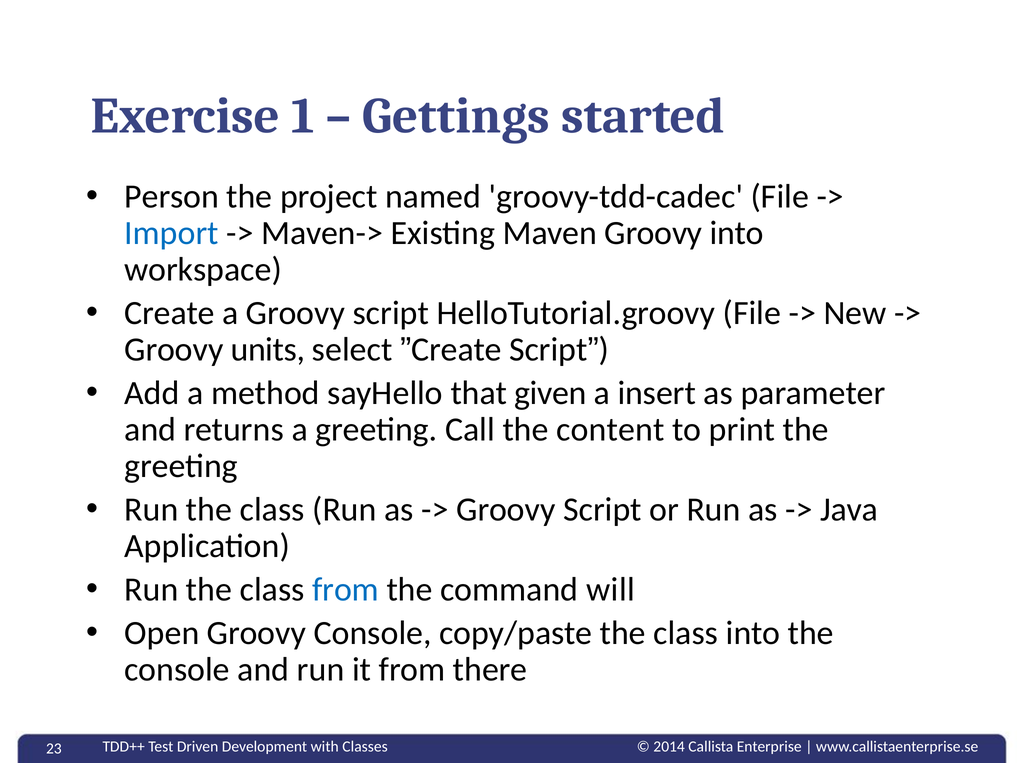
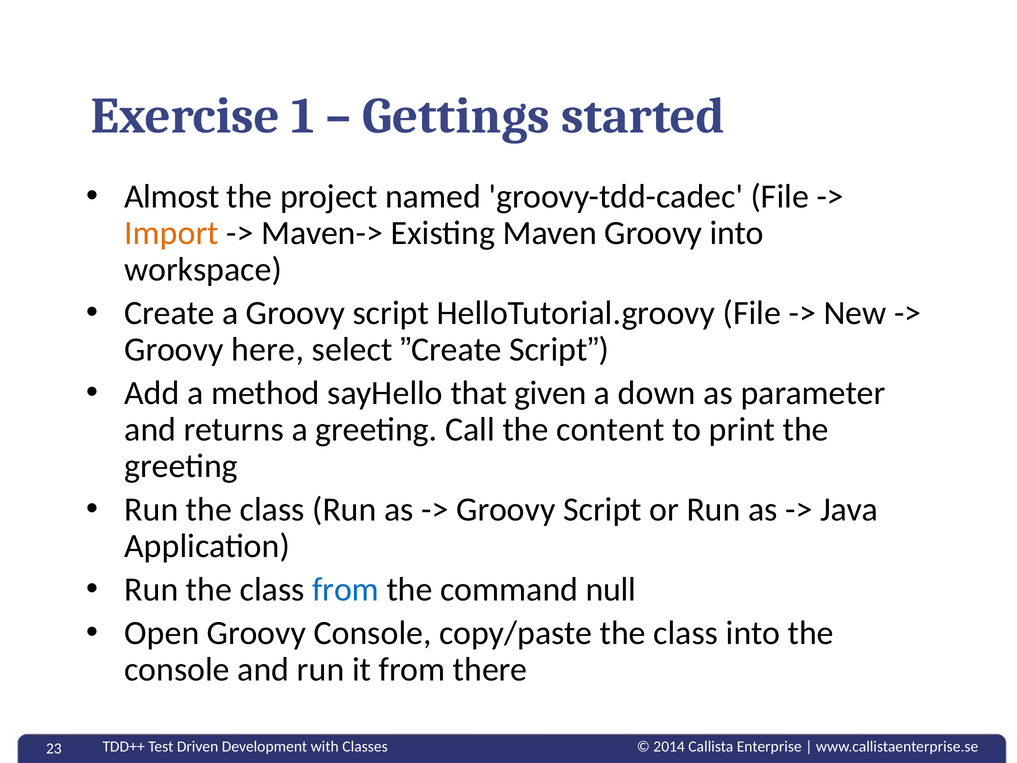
Person: Person -> Almost
Import colour: blue -> orange
units: units -> here
insert: insert -> down
will: will -> null
